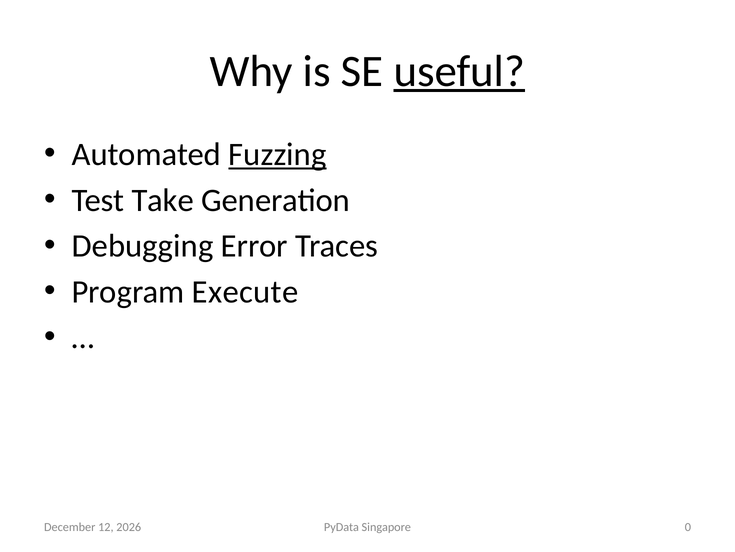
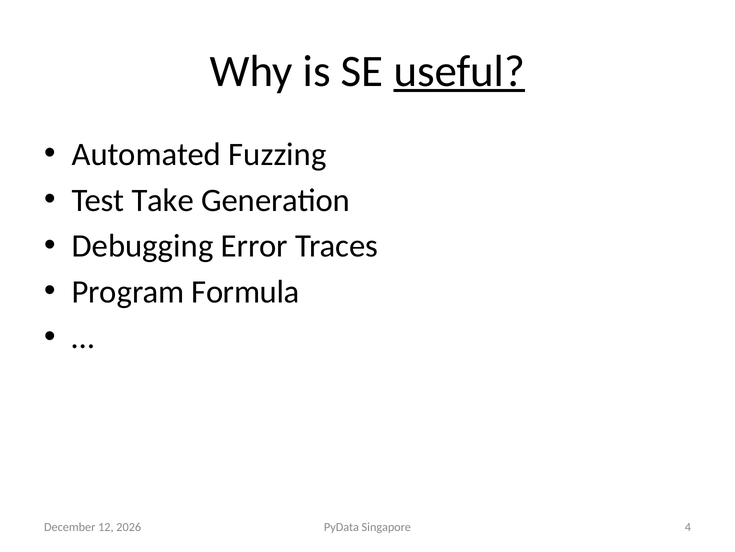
Fuzzing underline: present -> none
Execute: Execute -> Formula
0: 0 -> 4
